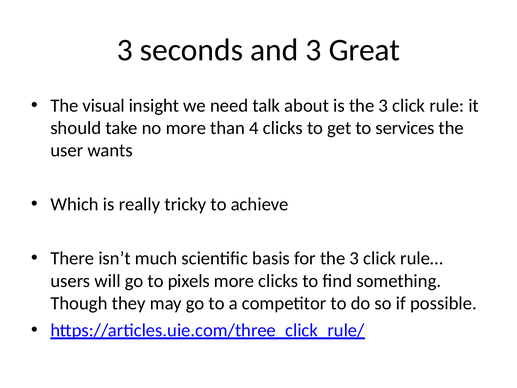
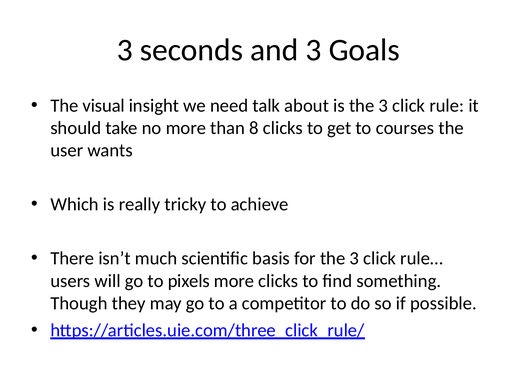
Great: Great -> Goals
4: 4 -> 8
services: services -> courses
